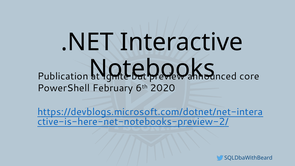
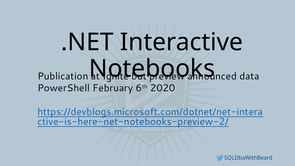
core: core -> data
